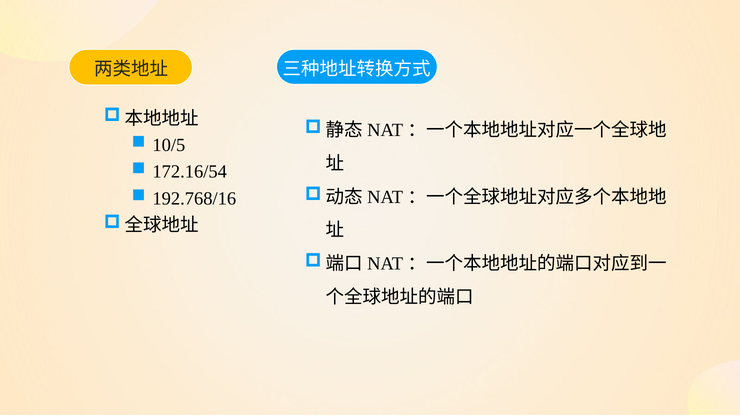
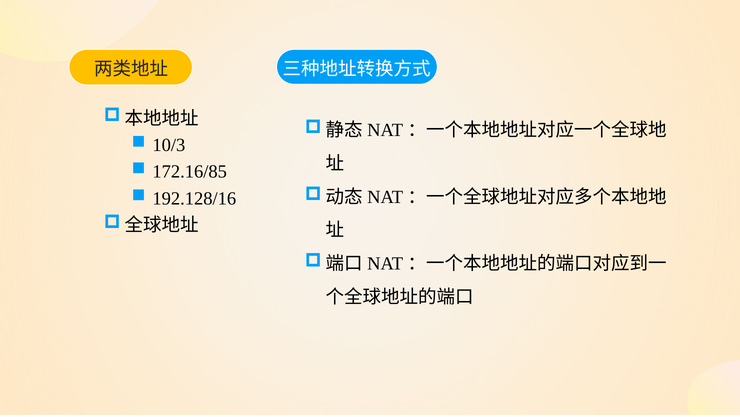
10/5: 10/5 -> 10/3
172.16/54: 172.16/54 -> 172.16/85
192.768/16: 192.768/16 -> 192.128/16
